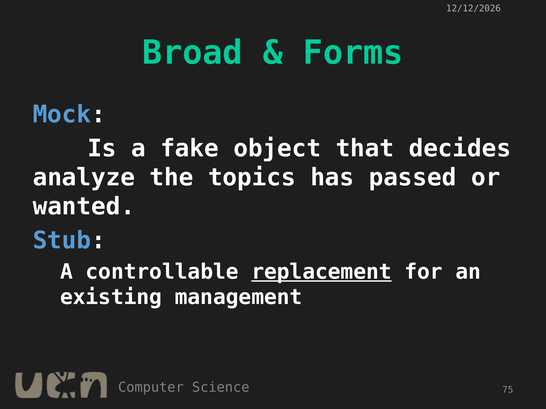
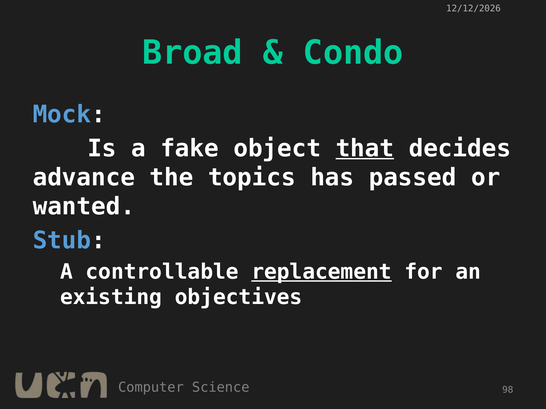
Forms: Forms -> Condo
that underline: none -> present
analyze: analyze -> advance
management: management -> objectives
75: 75 -> 98
